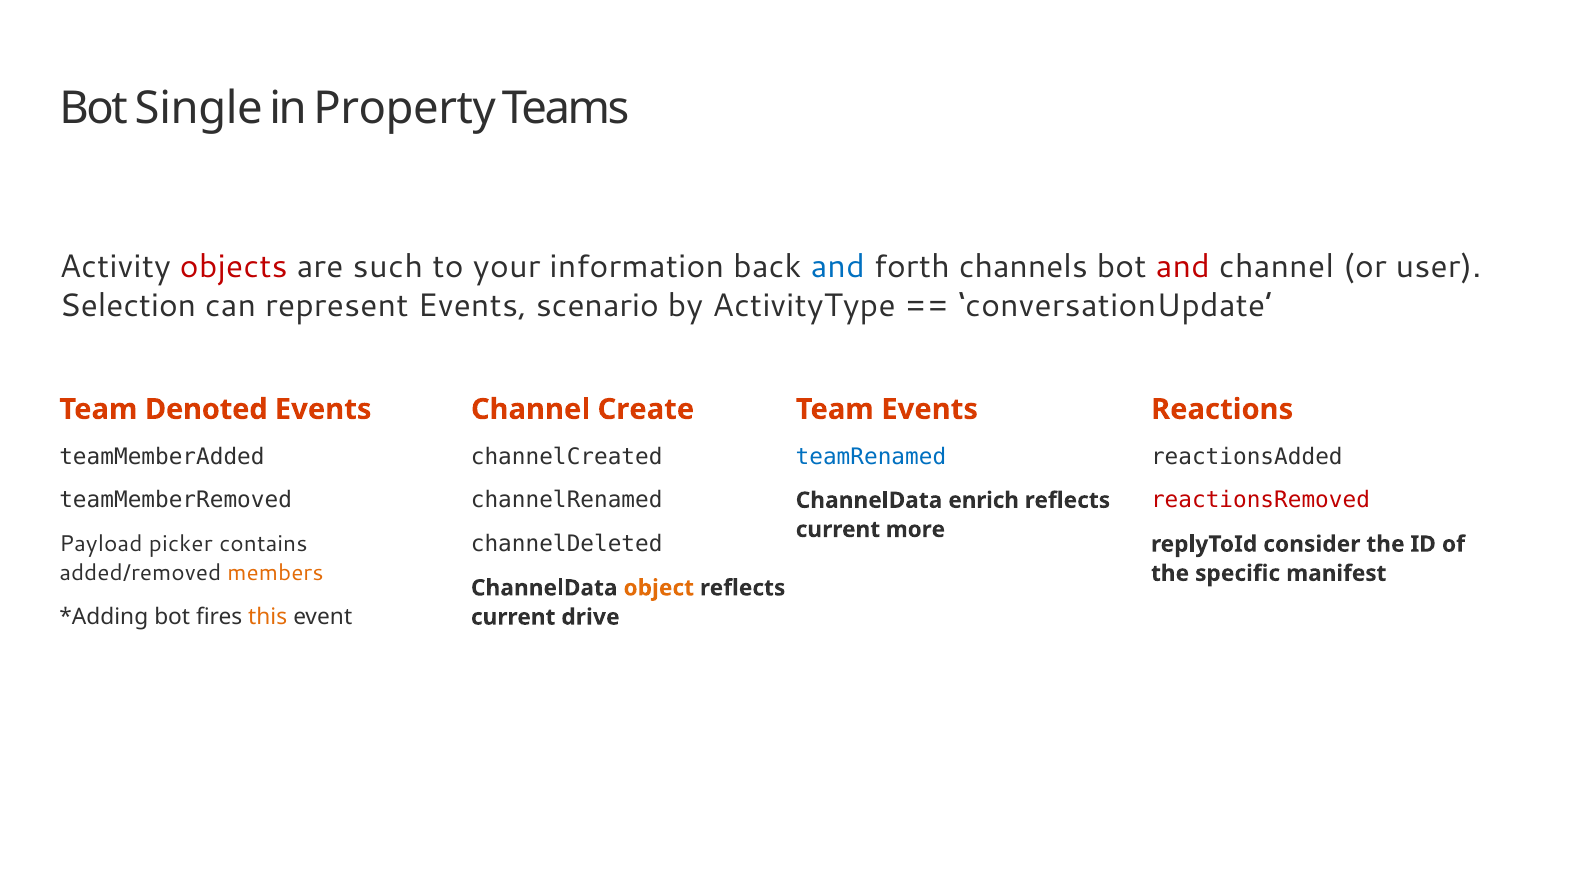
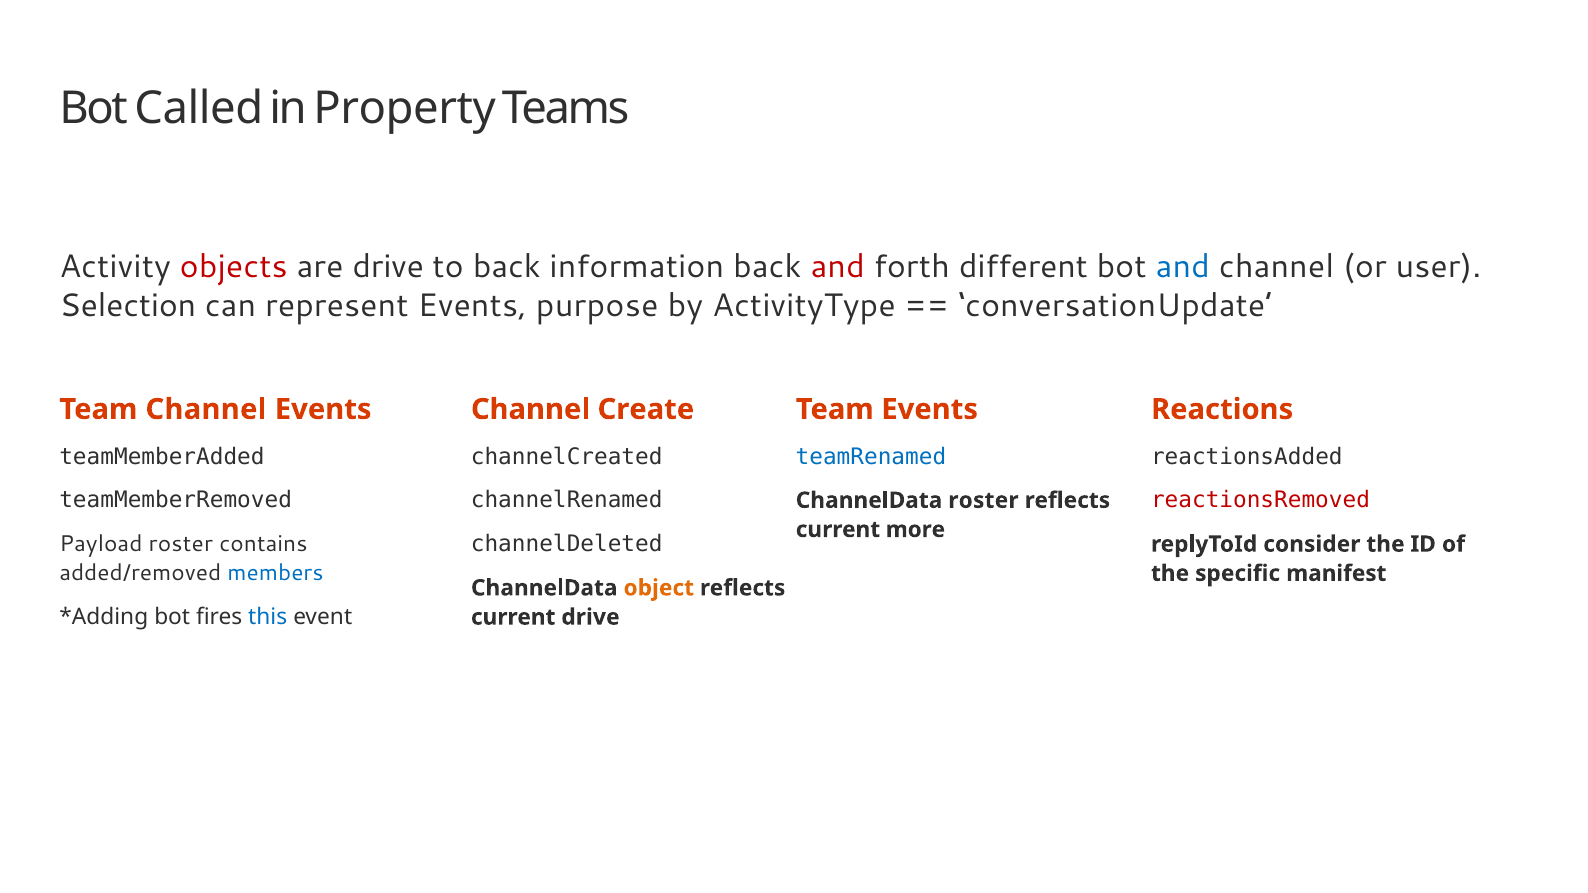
Single: Single -> Called
are such: such -> drive
to your: your -> back
and at (838, 267) colour: blue -> red
channels: channels -> different
and at (1183, 267) colour: red -> blue
scenario: scenario -> purpose
Team Denoted: Denoted -> Channel
ChannelData enrich: enrich -> roster
Payload picker: picker -> roster
members colour: orange -> blue
this colour: orange -> blue
